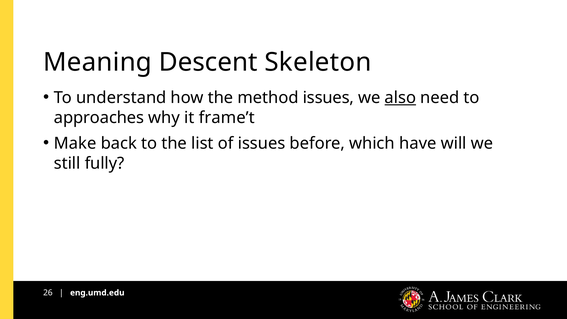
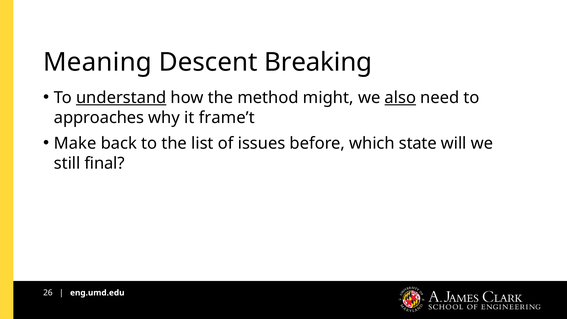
Skeleton: Skeleton -> Breaking
understand underline: none -> present
method issues: issues -> might
have: have -> state
fully: fully -> final
